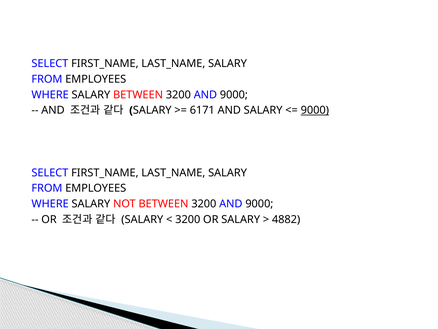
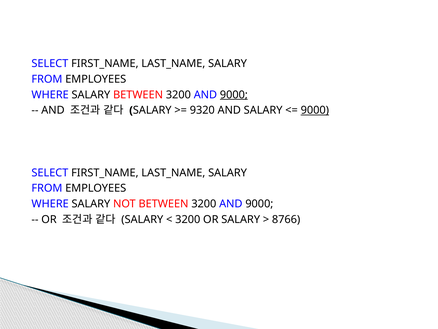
9000 at (234, 95) underline: none -> present
6171: 6171 -> 9320
4882: 4882 -> 8766
